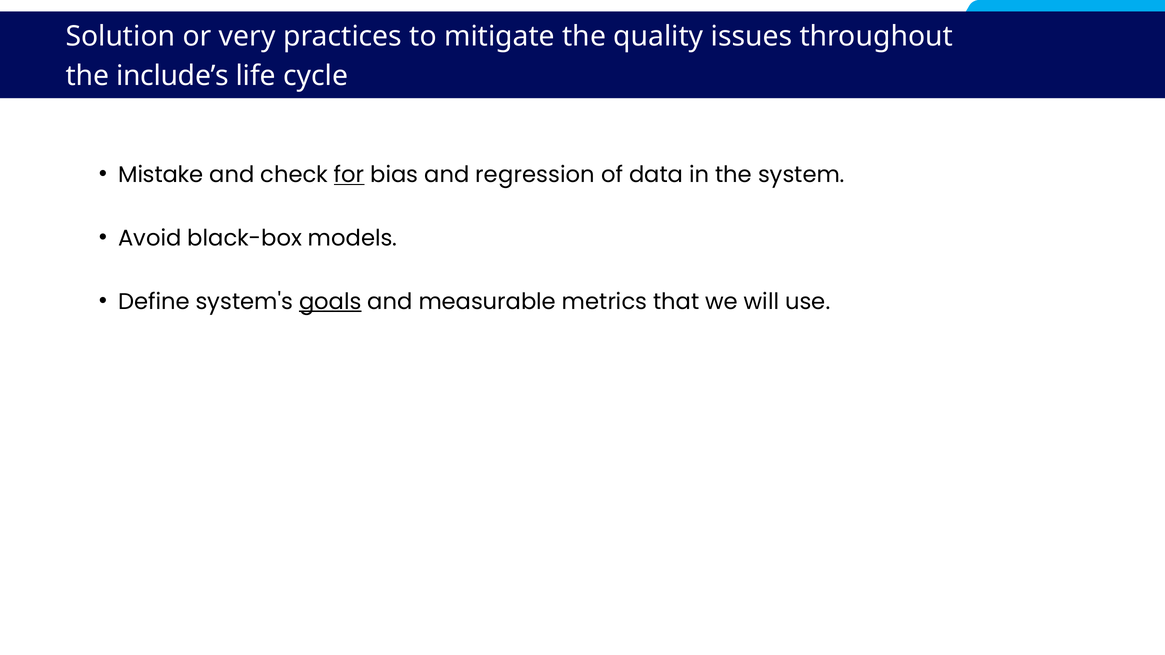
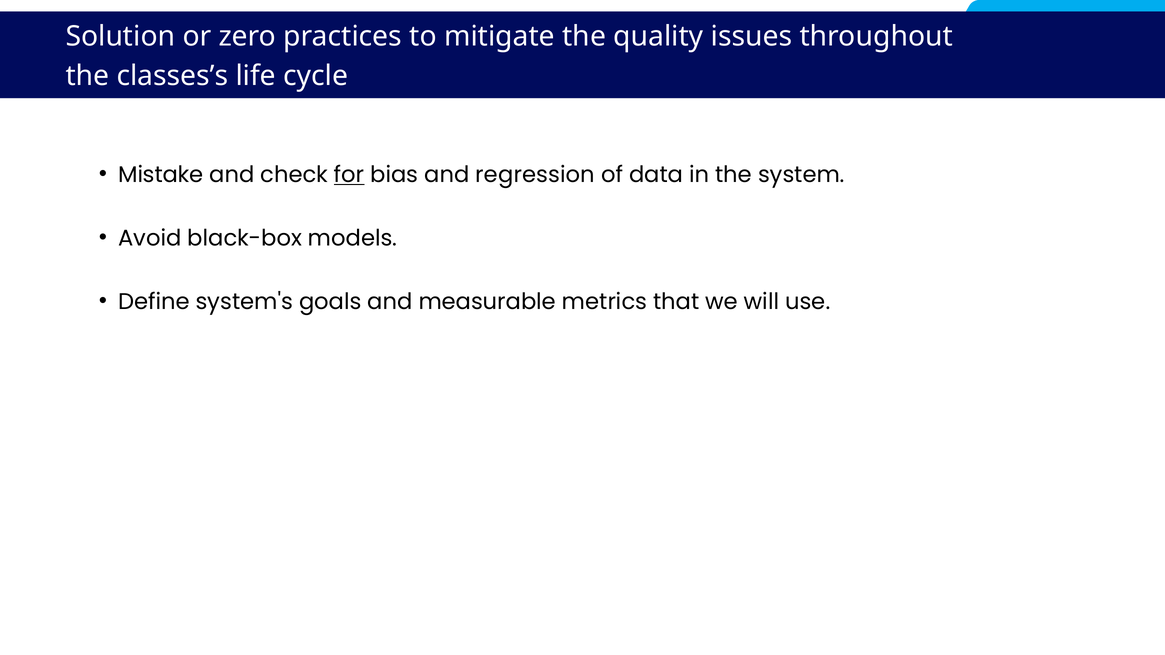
very: very -> zero
include’s: include’s -> classes’s
goals underline: present -> none
